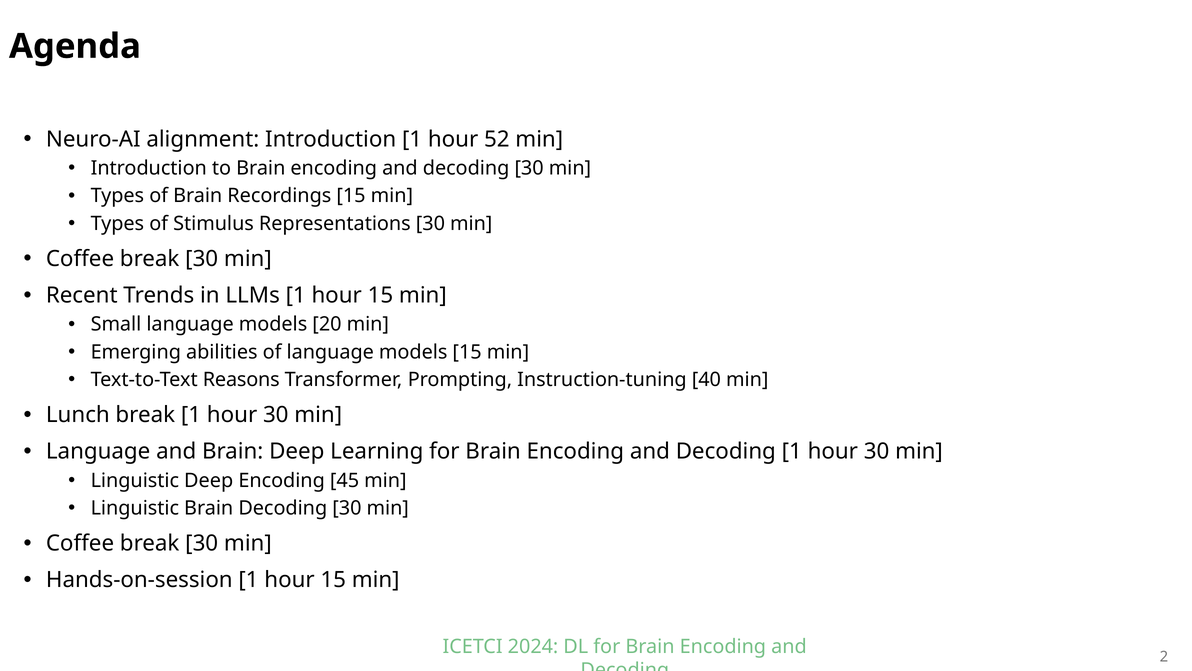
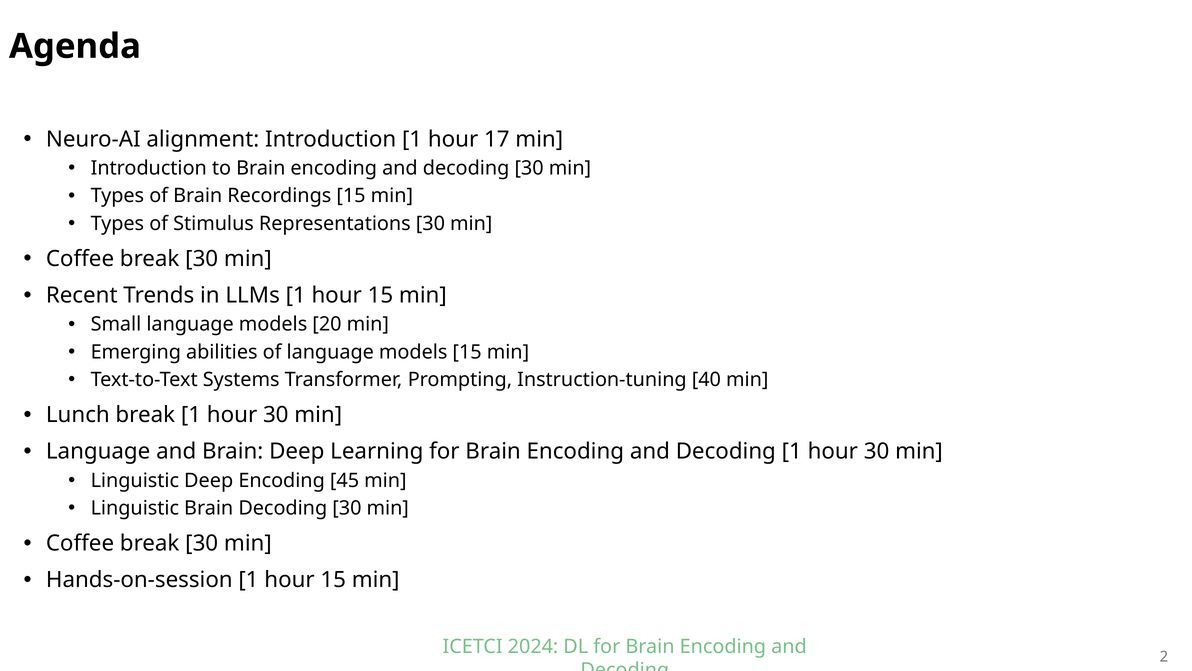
52: 52 -> 17
Reasons: Reasons -> Systems
